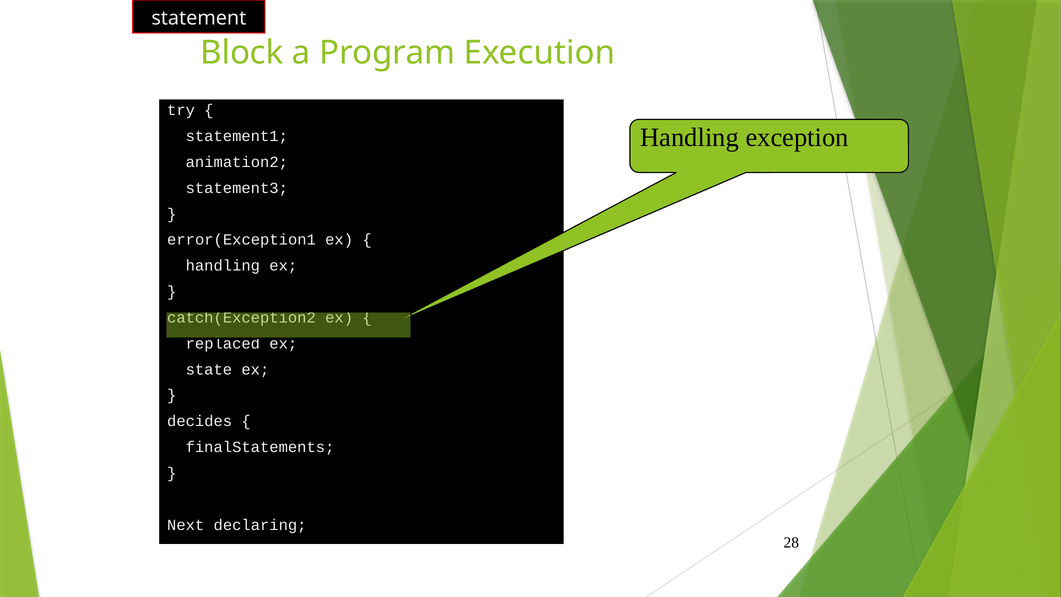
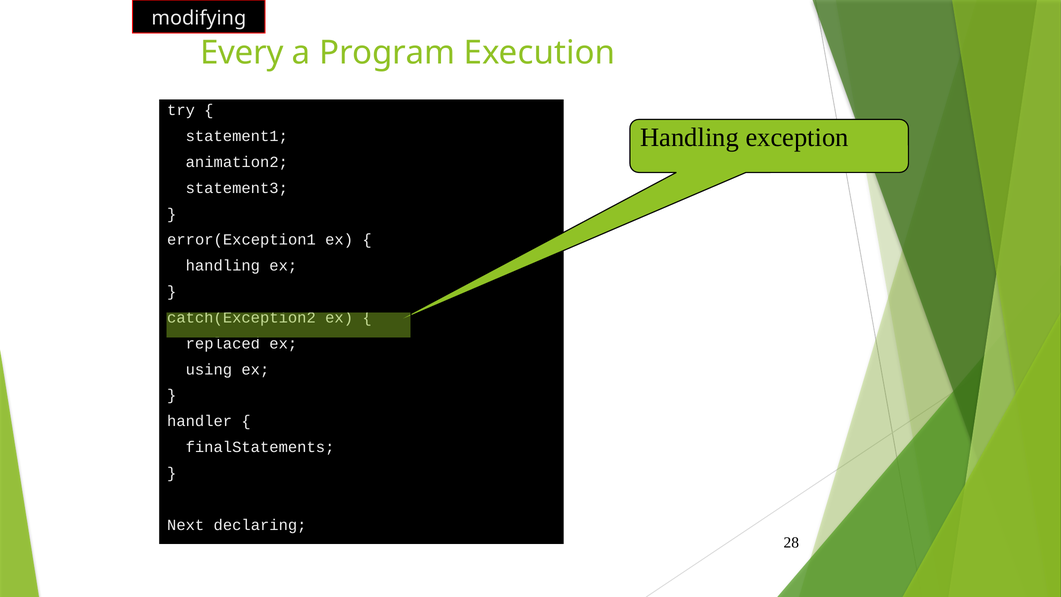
statement: statement -> modifying
Block: Block -> Every
state: state -> using
decides: decides -> handler
